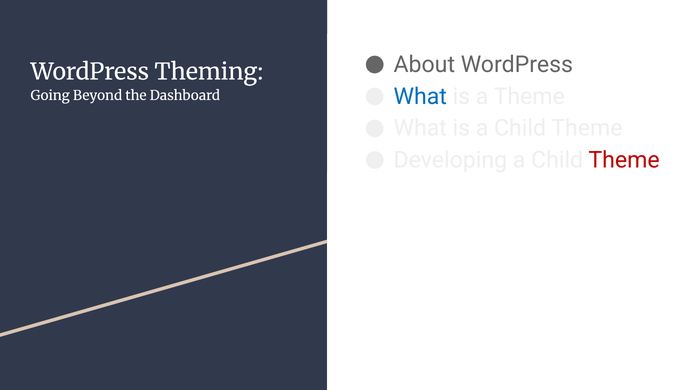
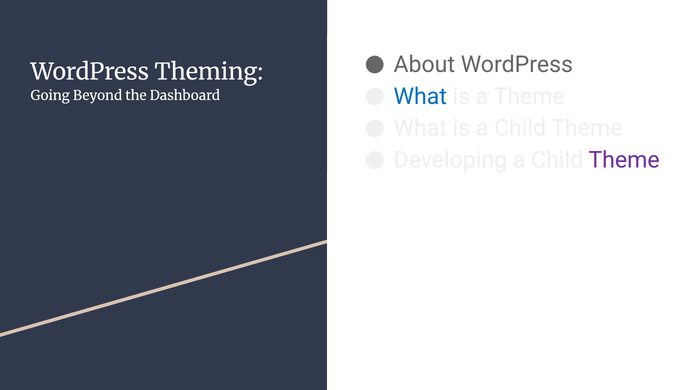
Theme at (624, 160) colour: red -> purple
